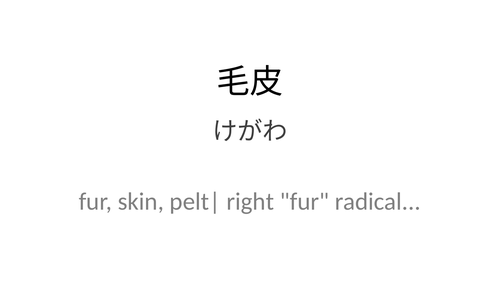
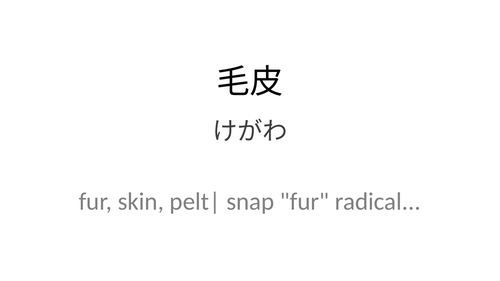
right: right -> snap
